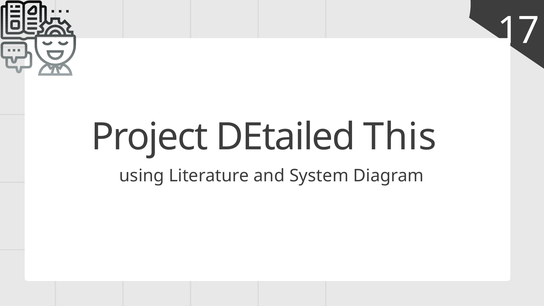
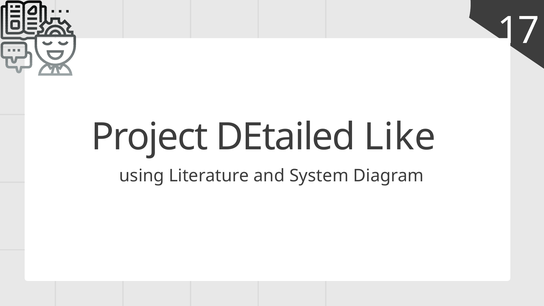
This: This -> Like
